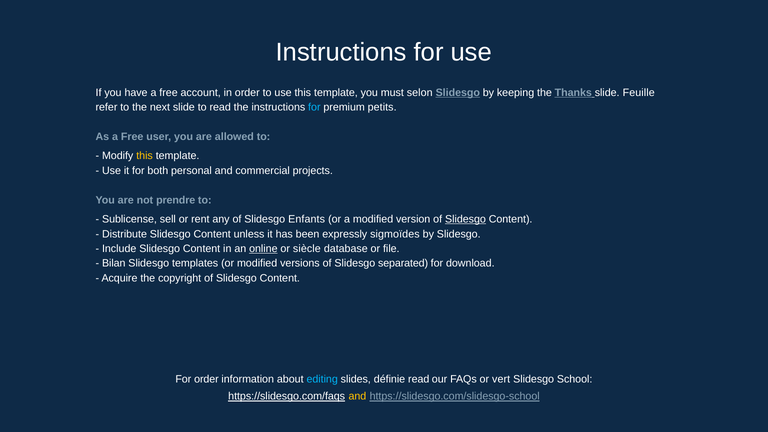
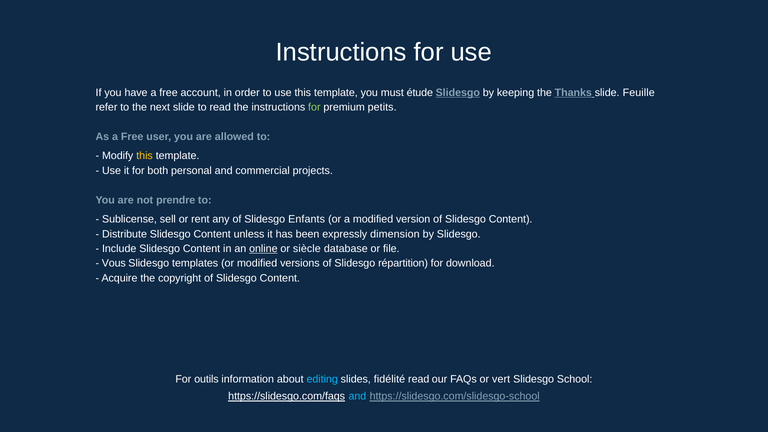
selon: selon -> étude
for at (314, 107) colour: light blue -> light green
Slidesgo at (466, 219) underline: present -> none
sigmoïdes: sigmoïdes -> dimension
Bilan: Bilan -> Vous
separated: separated -> répartition
For order: order -> outils
définie: définie -> fidélité
and at (357, 396) colour: yellow -> light blue
